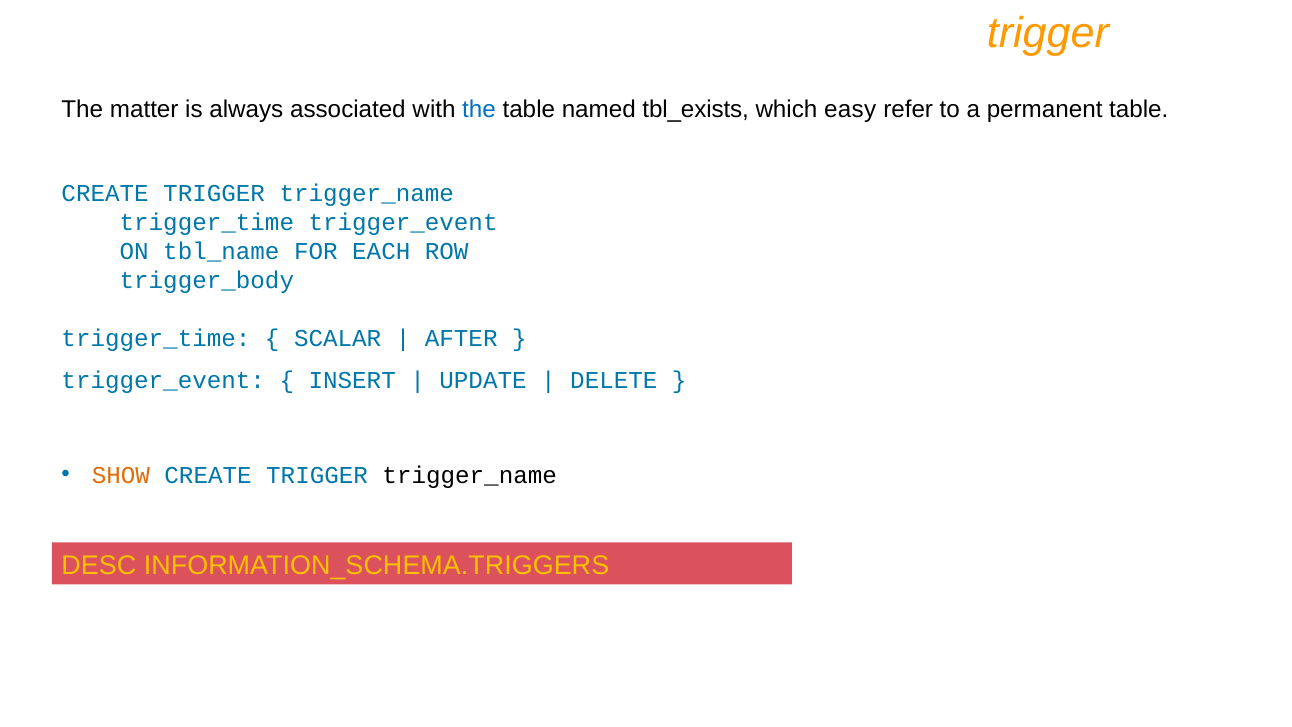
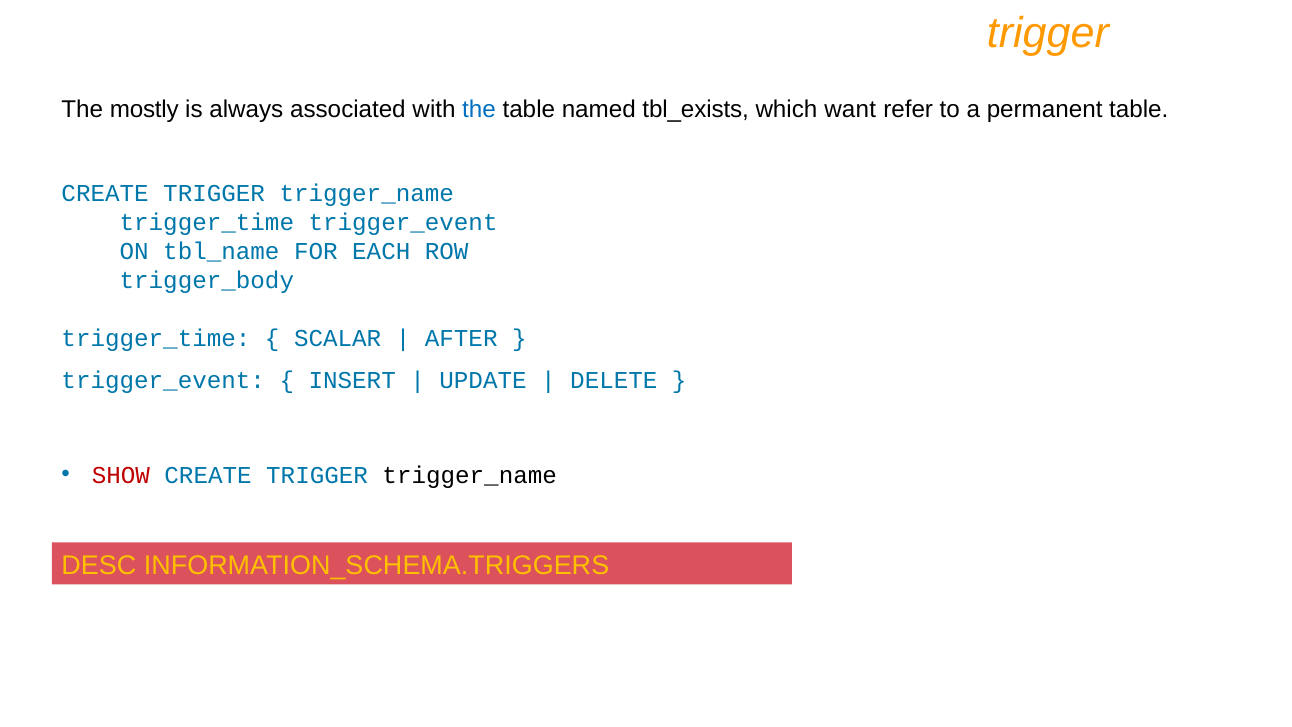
matter: matter -> mostly
easy: easy -> want
SHOW colour: orange -> red
